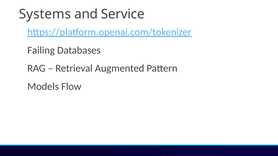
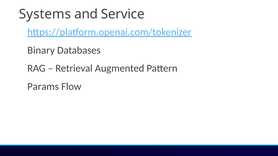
Failing: Failing -> Binary
Models: Models -> Params
